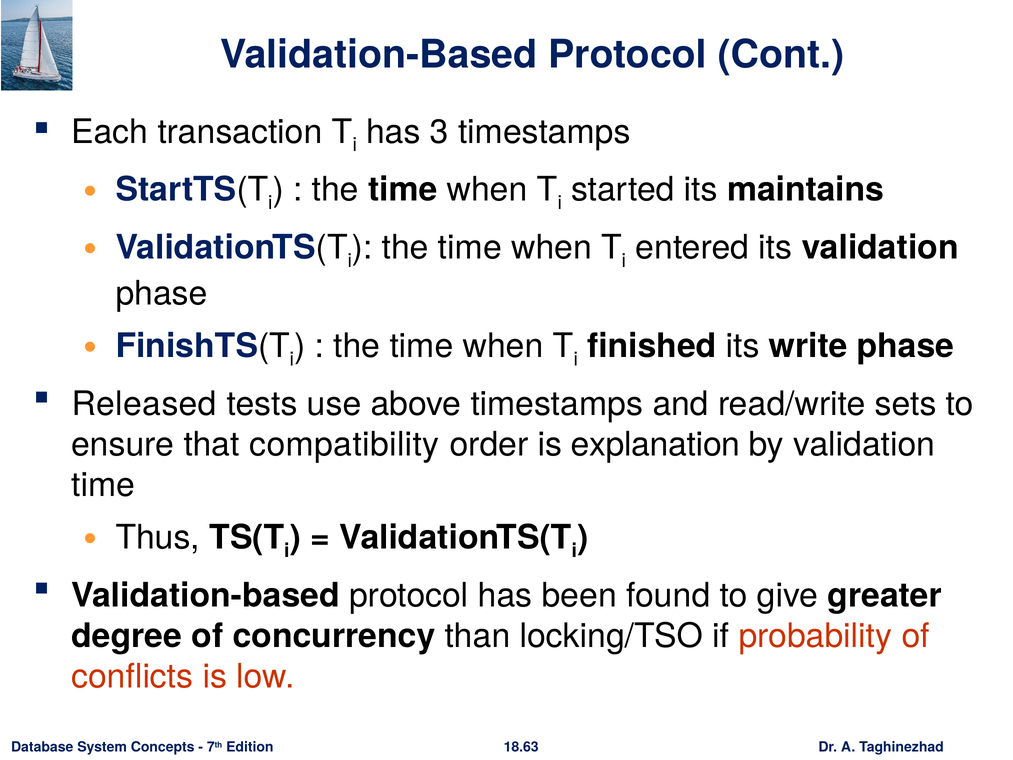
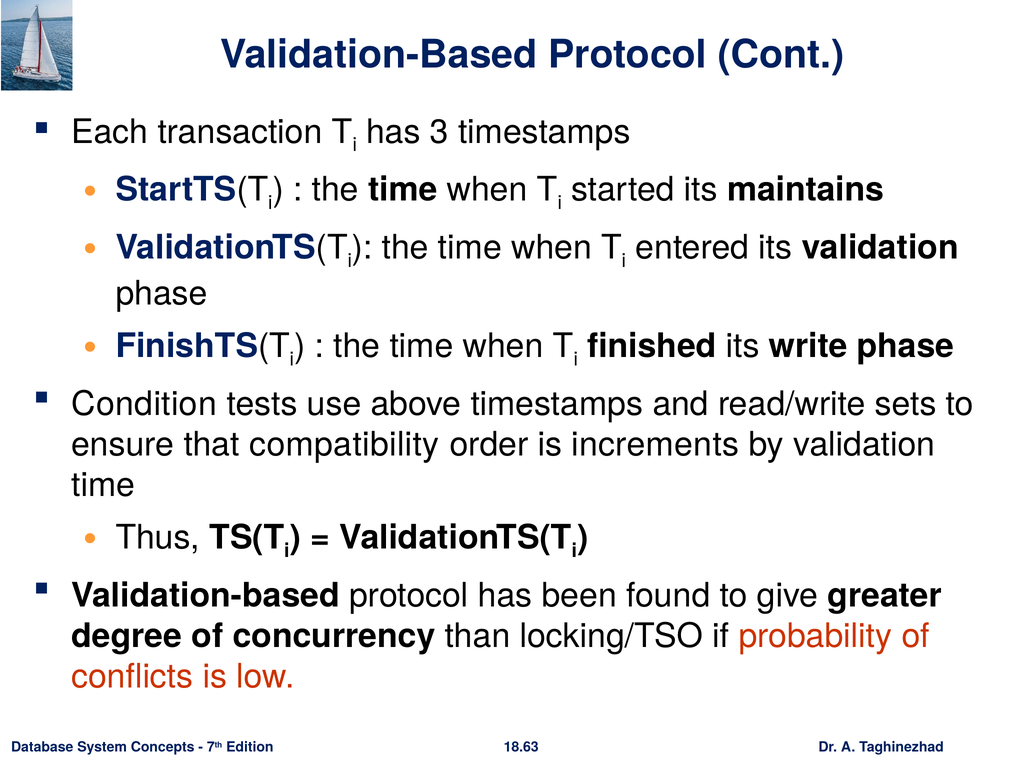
Released: Released -> Condition
explanation: explanation -> increments
